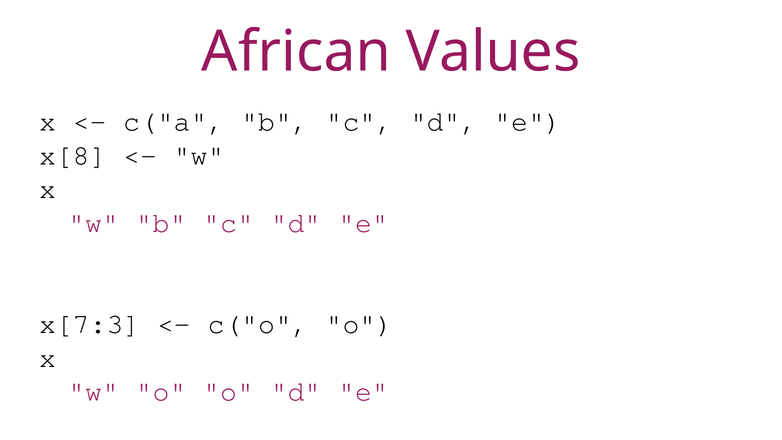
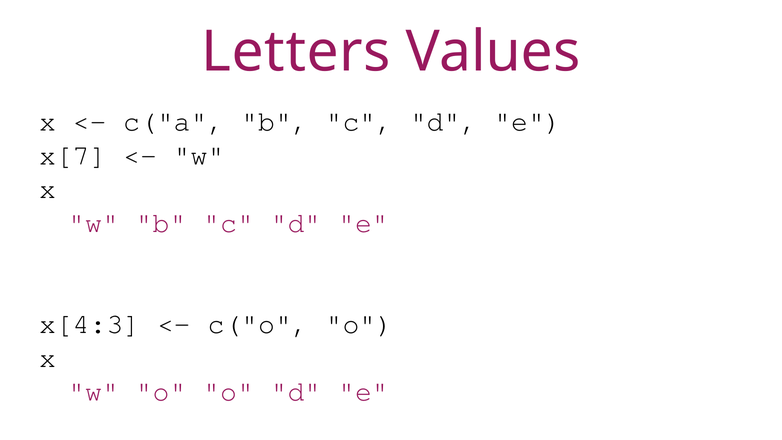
African: African -> Letters
x[8: x[8 -> x[7
x[7:3: x[7:3 -> x[4:3
